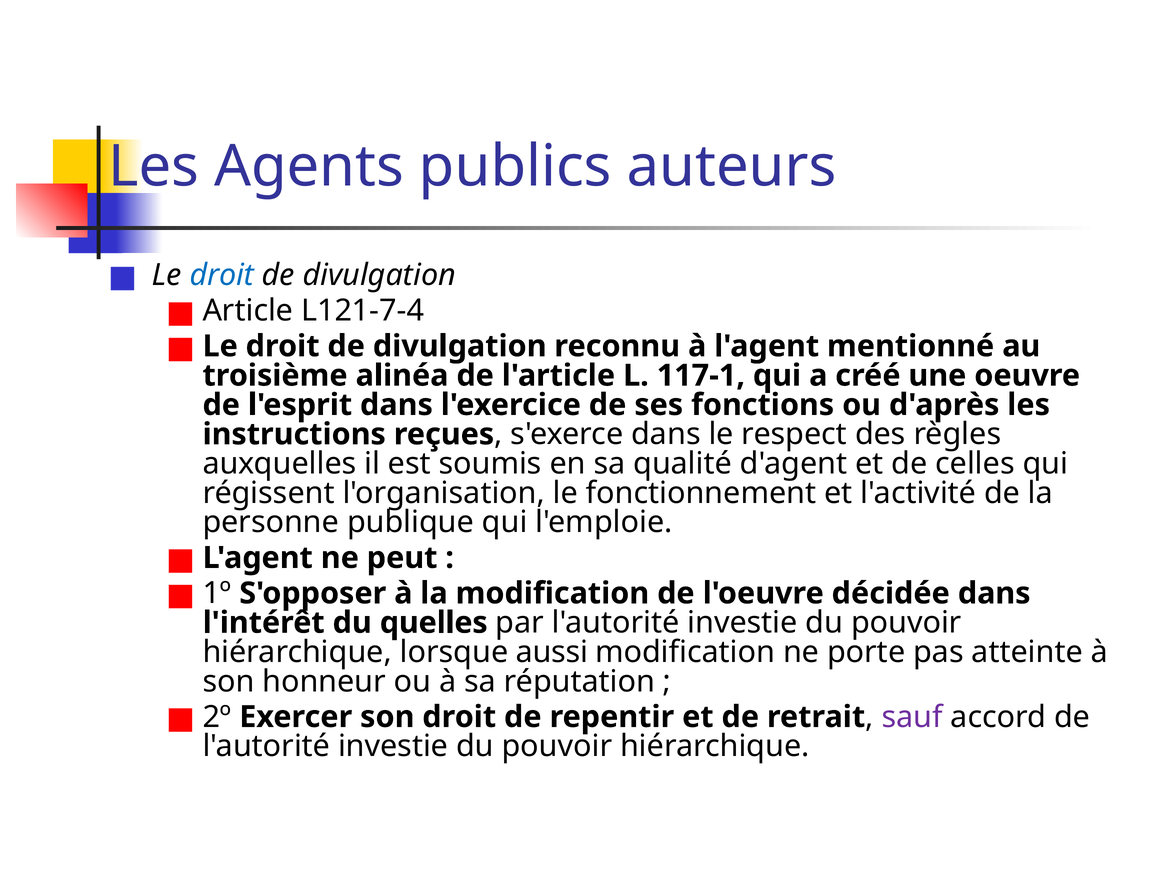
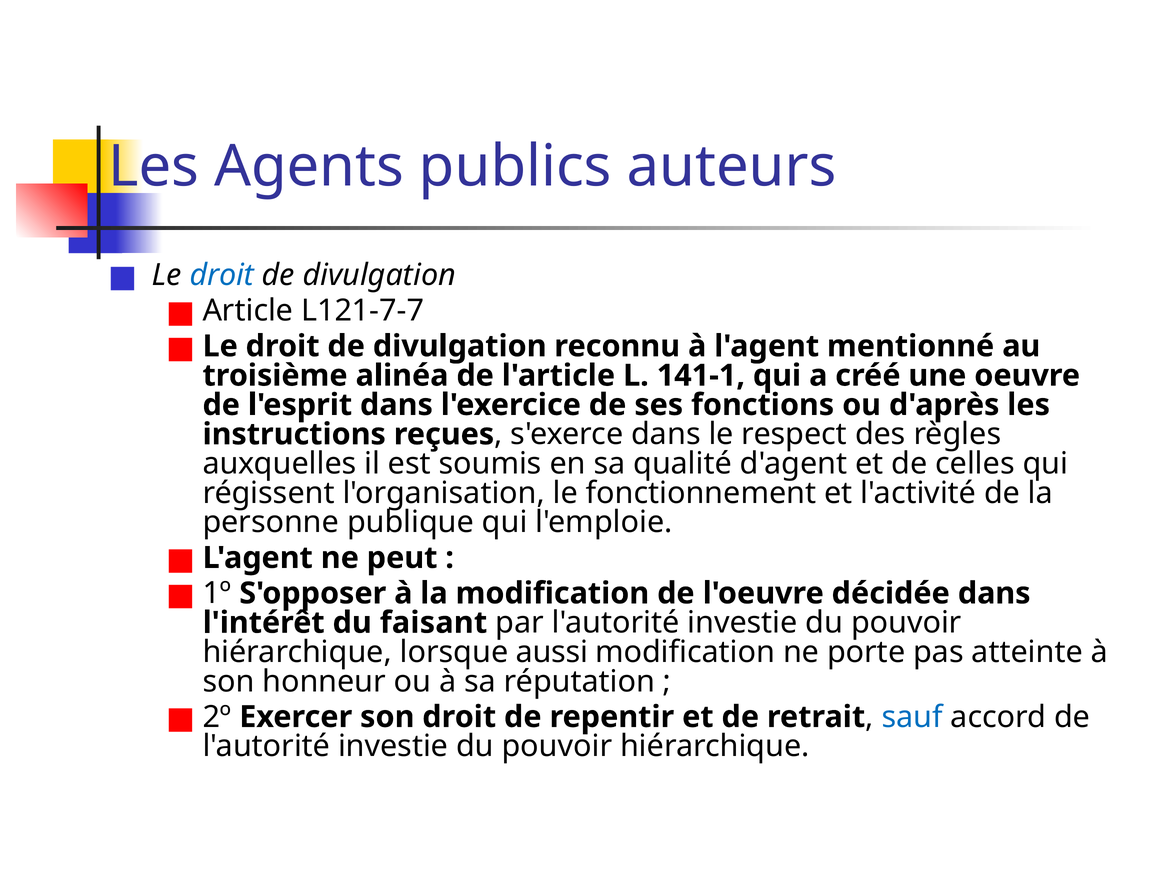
L121-7-4: L121-7-4 -> L121-7-7
117-1: 117-1 -> 141-1
quelles: quelles -> faisant
sauf colour: purple -> blue
